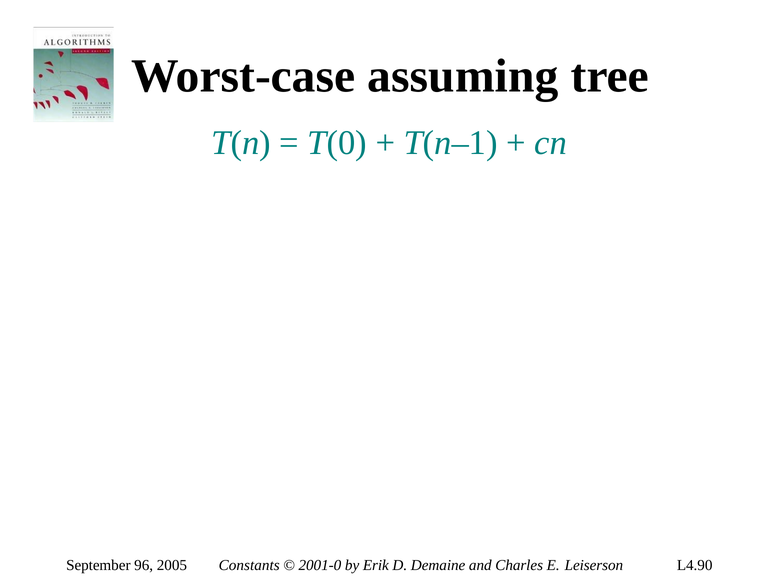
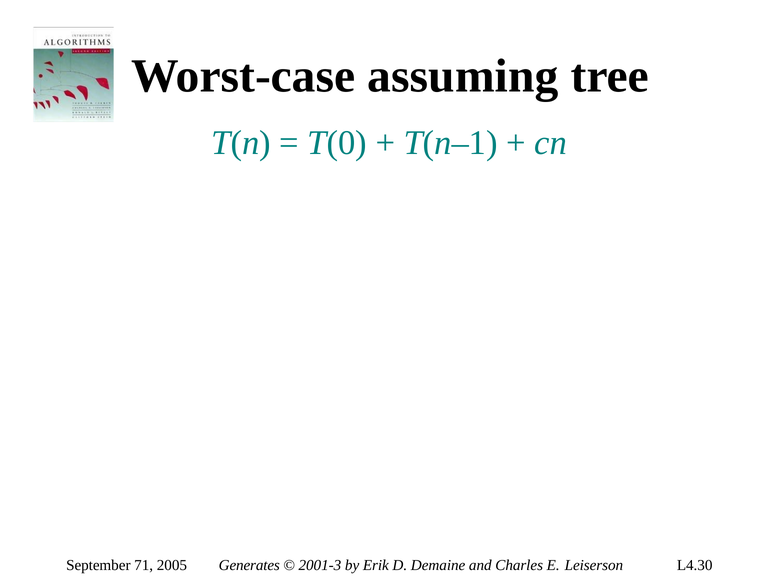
96: 96 -> 71
Constants: Constants -> Generates
2001-0: 2001-0 -> 2001-3
L4.90: L4.90 -> L4.30
